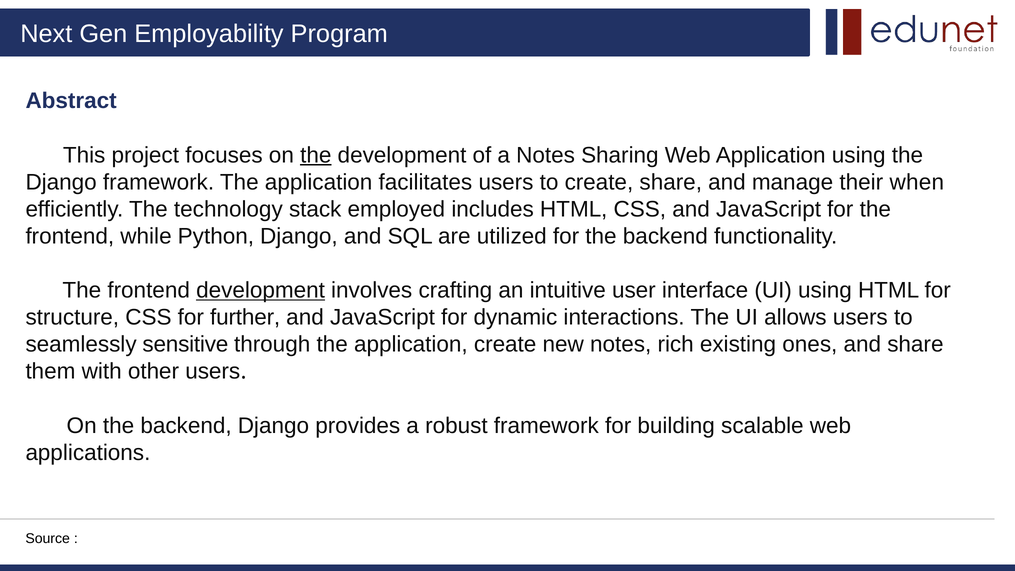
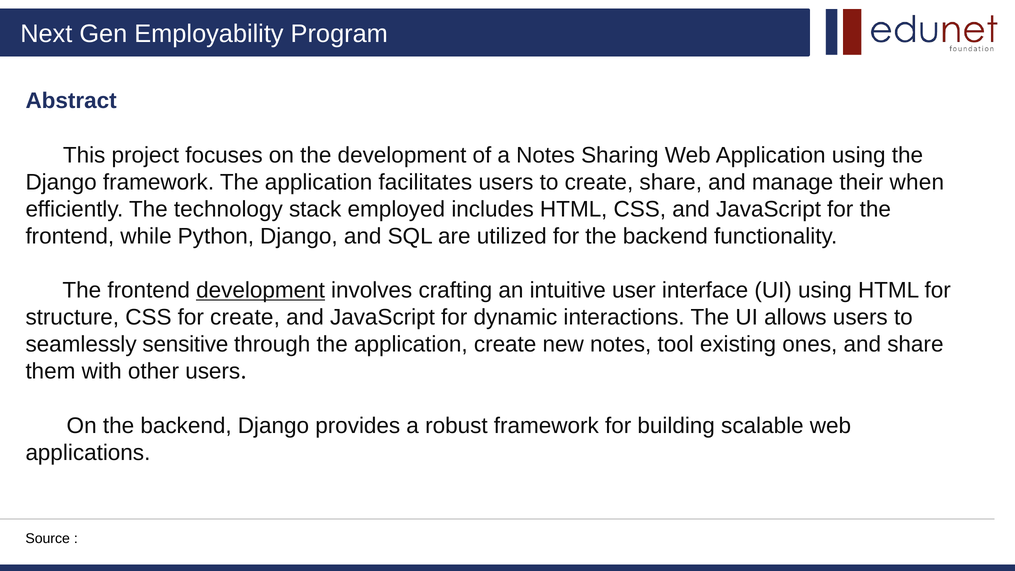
the at (316, 155) underline: present -> none
for further: further -> create
rich: rich -> tool
